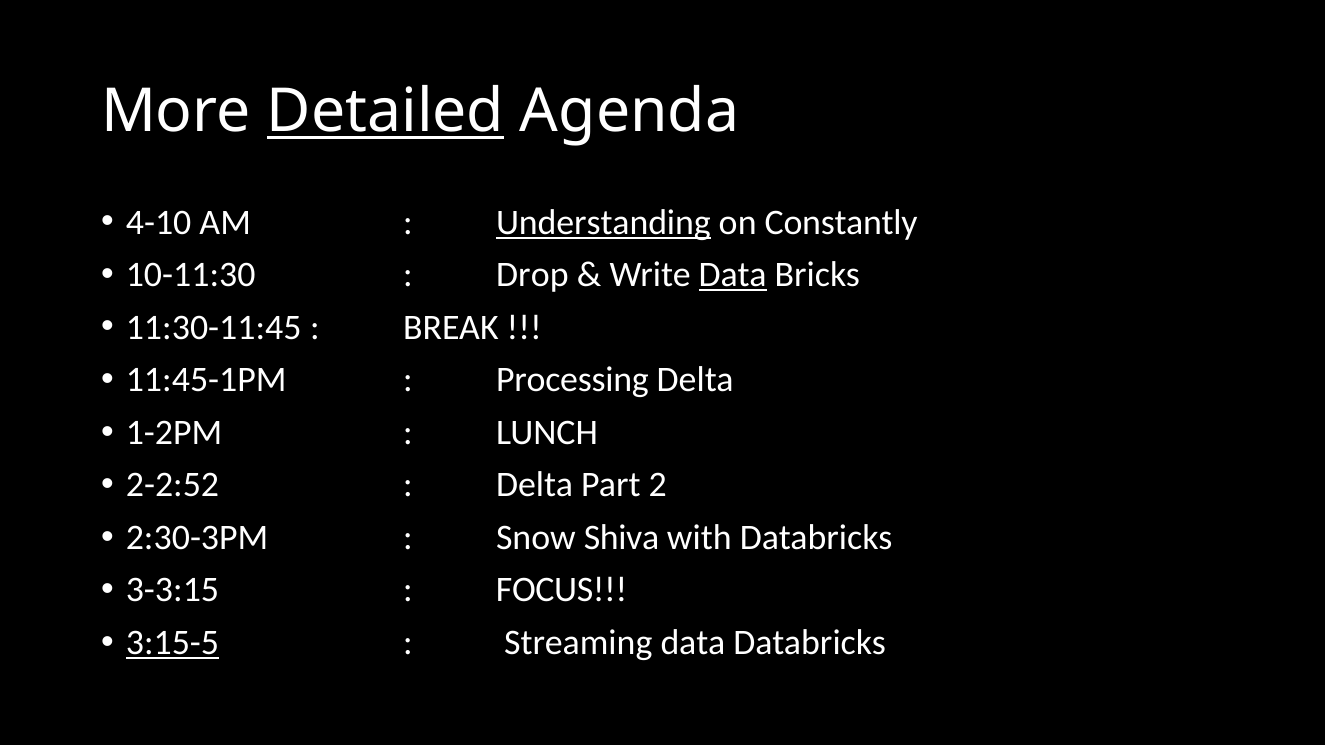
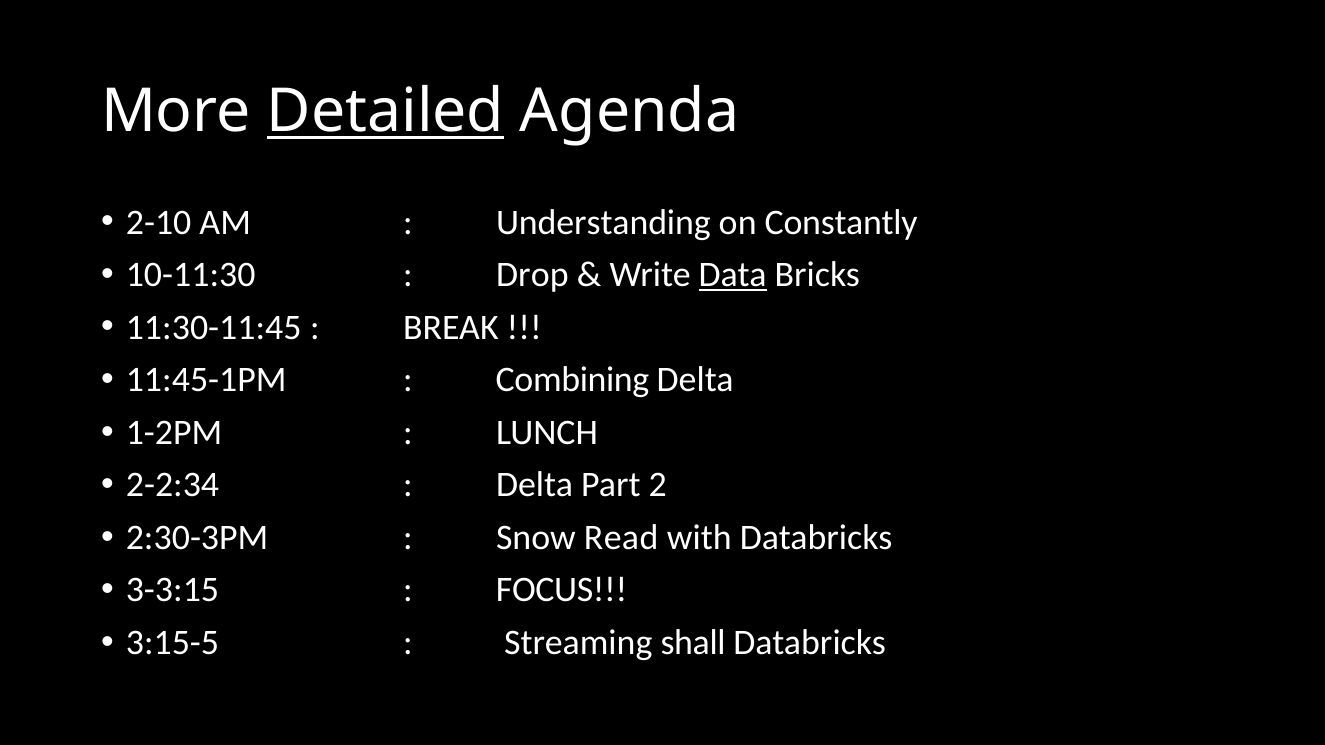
4-10: 4-10 -> 2-10
Understanding underline: present -> none
Processing: Processing -> Combining
2-2:52: 2-2:52 -> 2-2:34
Shiva: Shiva -> Read
3:15-5 underline: present -> none
Streaming data: data -> shall
